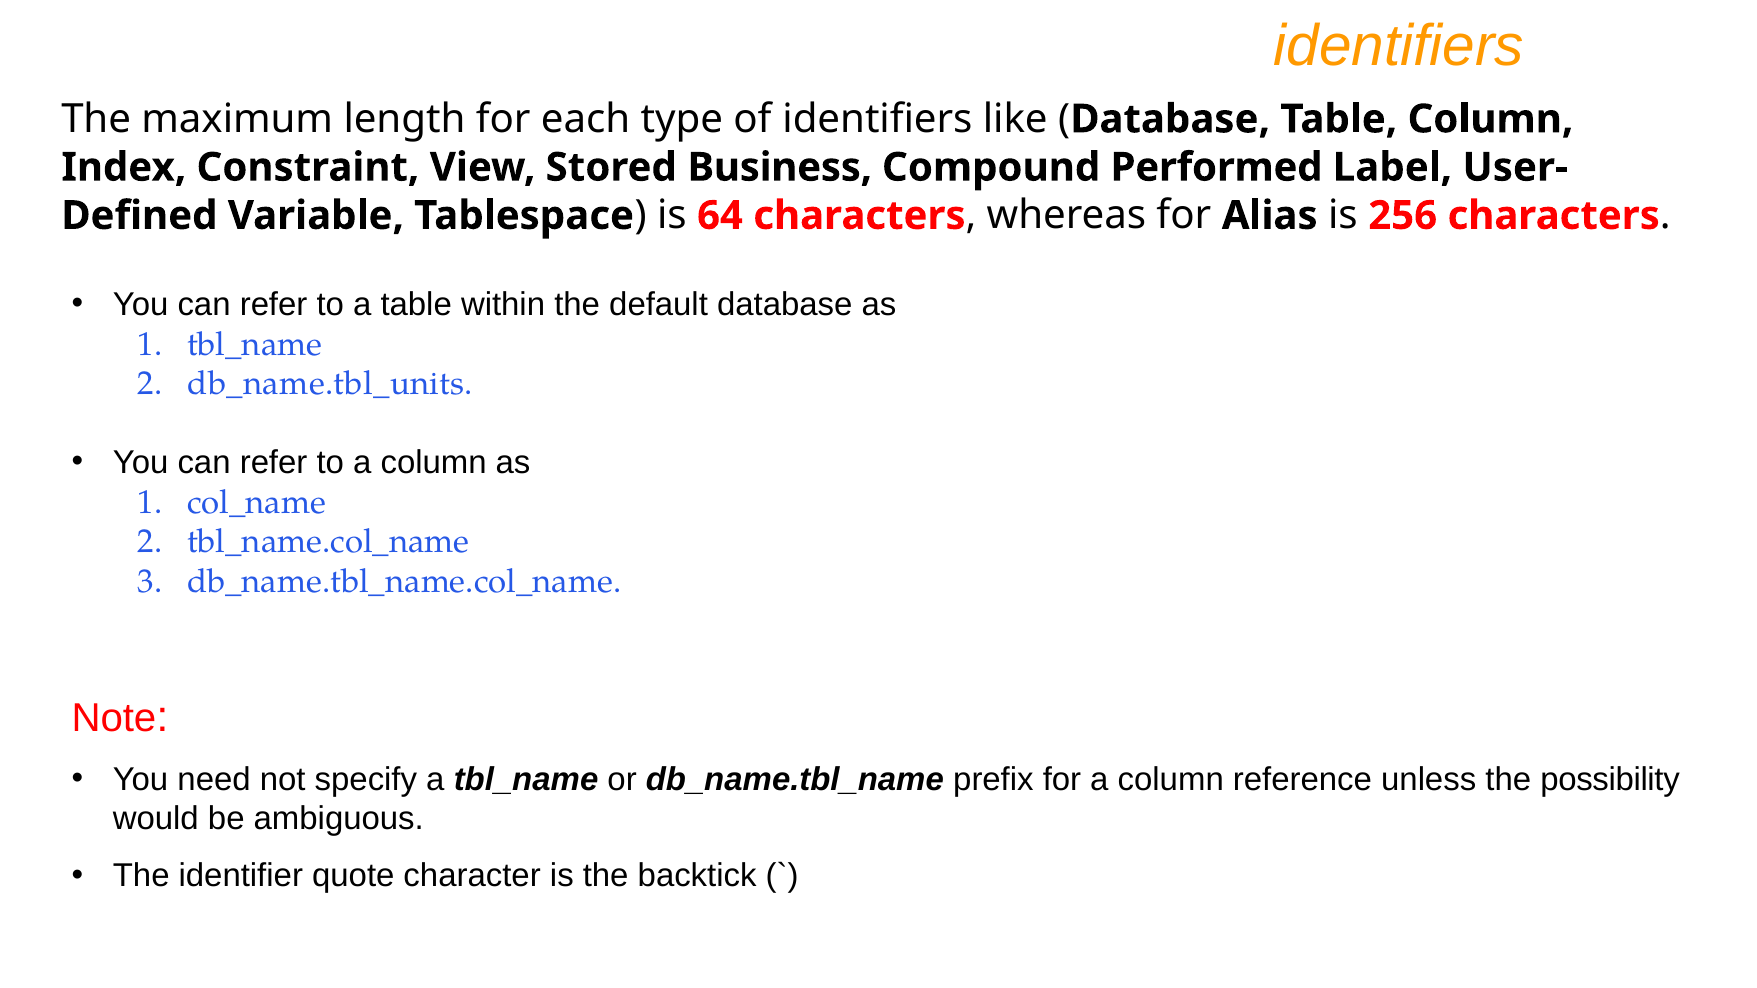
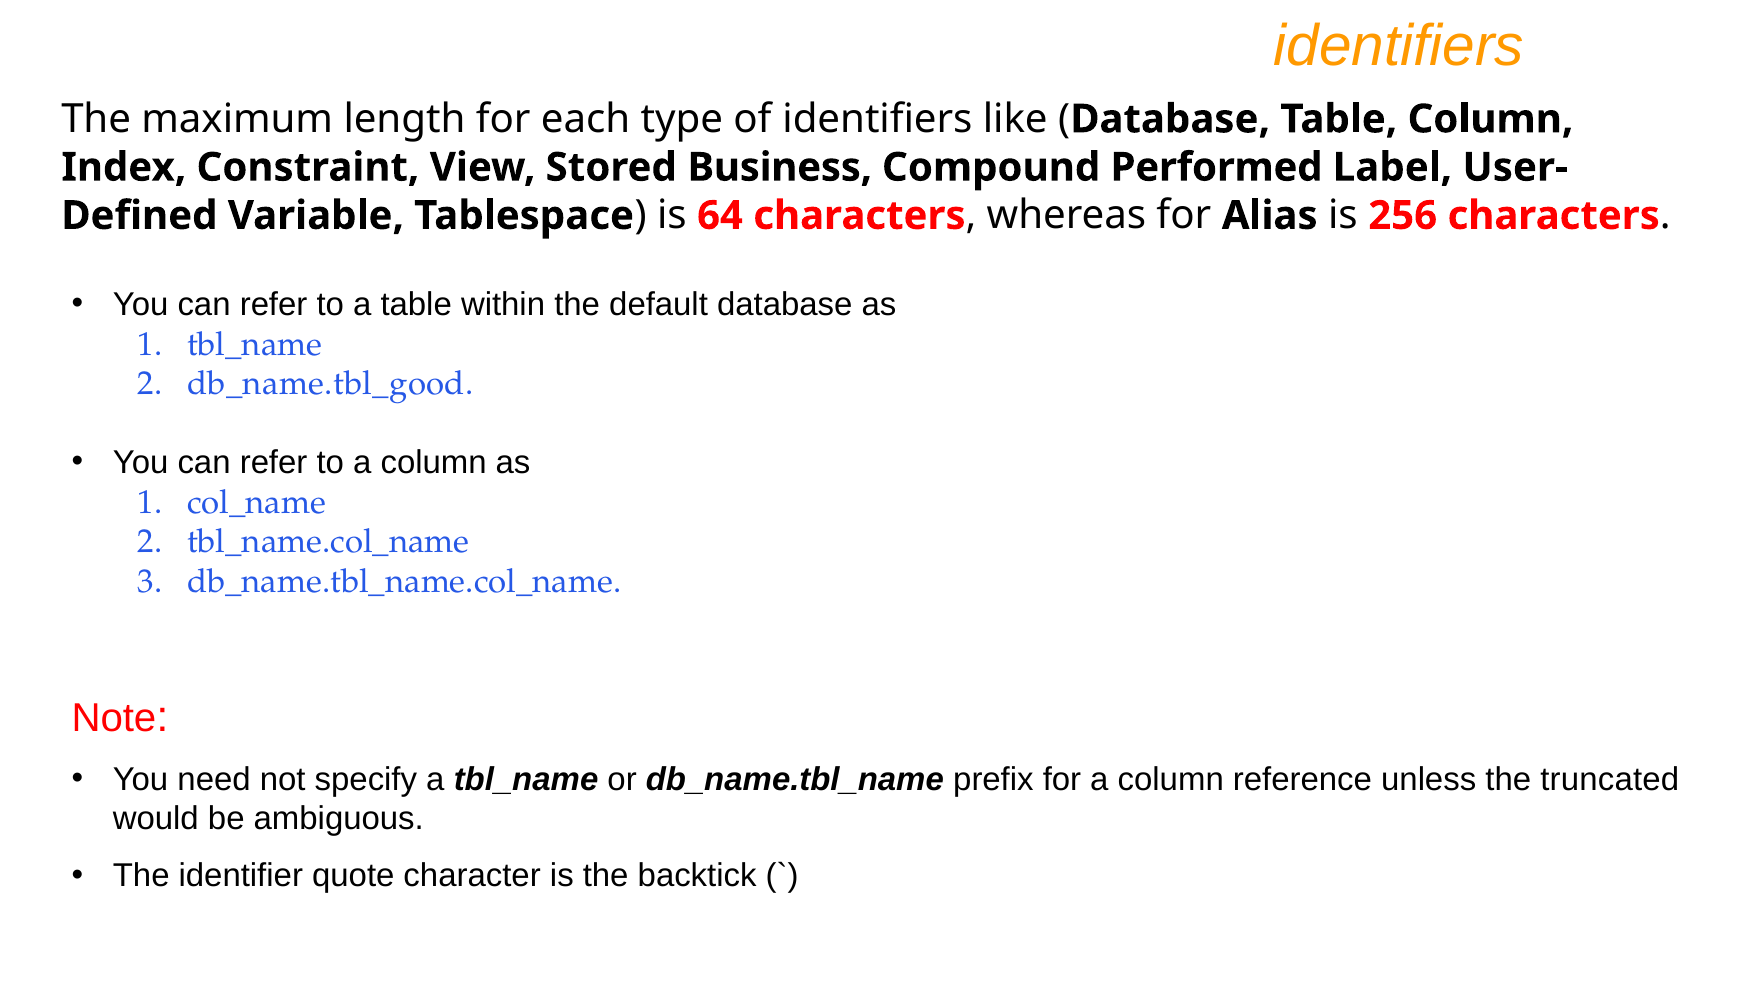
db_name.tbl_units: db_name.tbl_units -> db_name.tbl_good
possibility: possibility -> truncated
